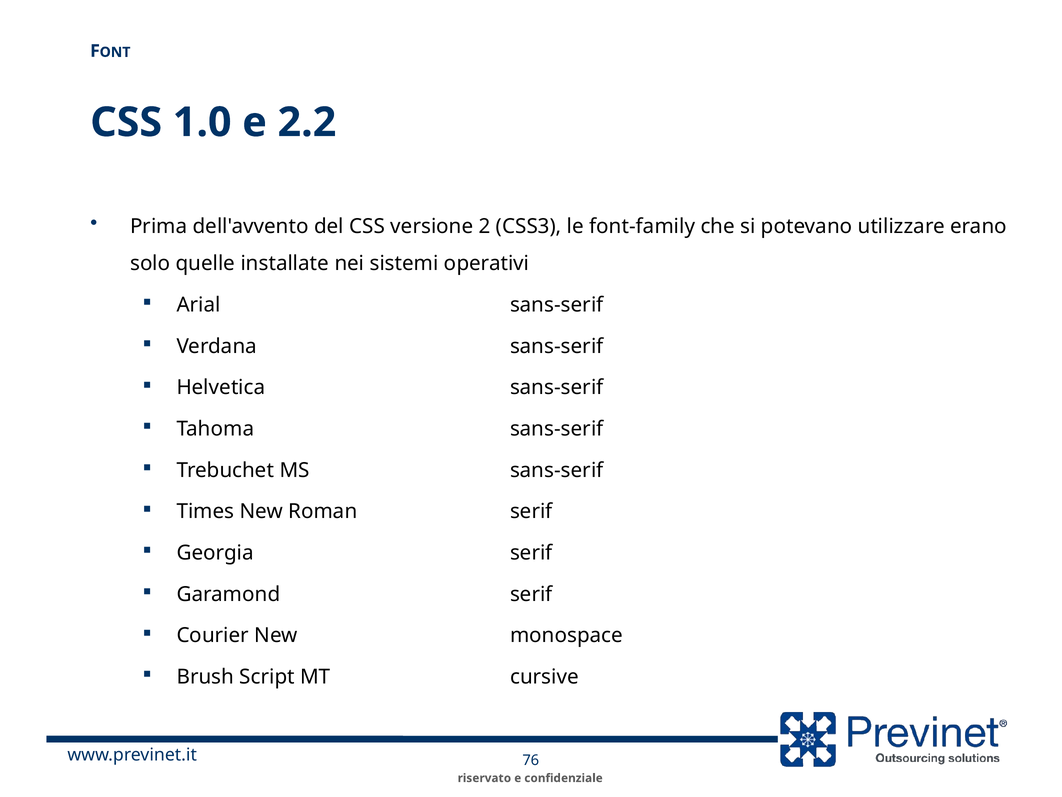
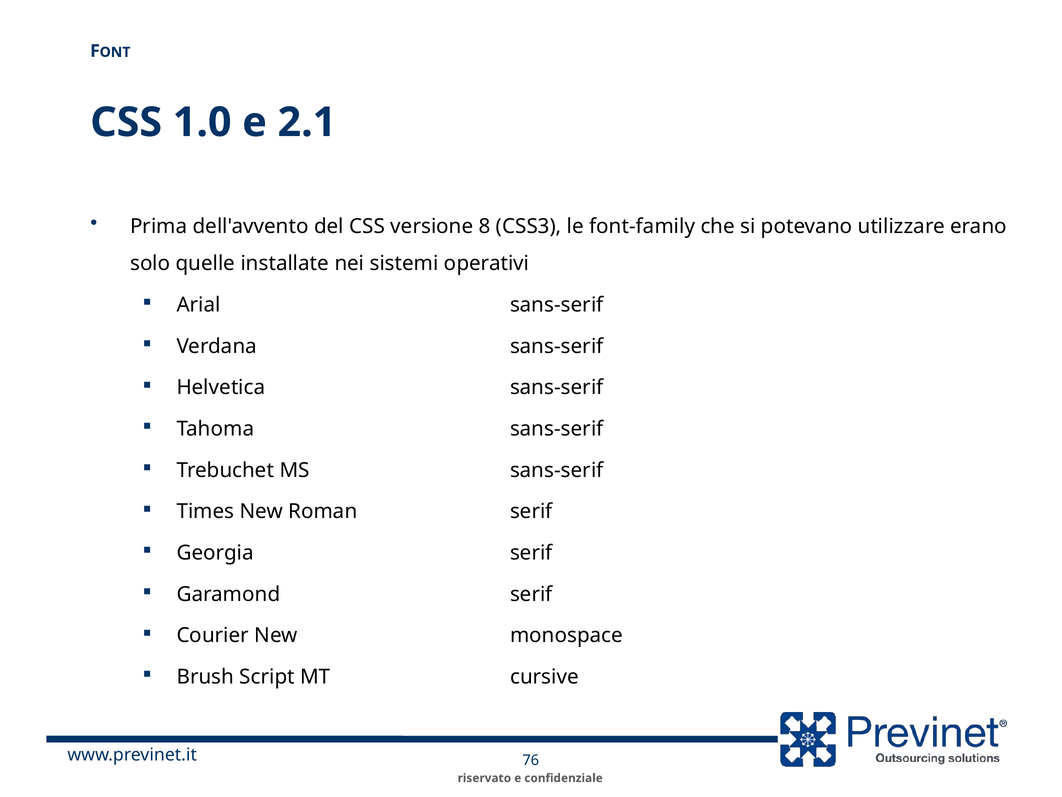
2.2: 2.2 -> 2.1
2: 2 -> 8
